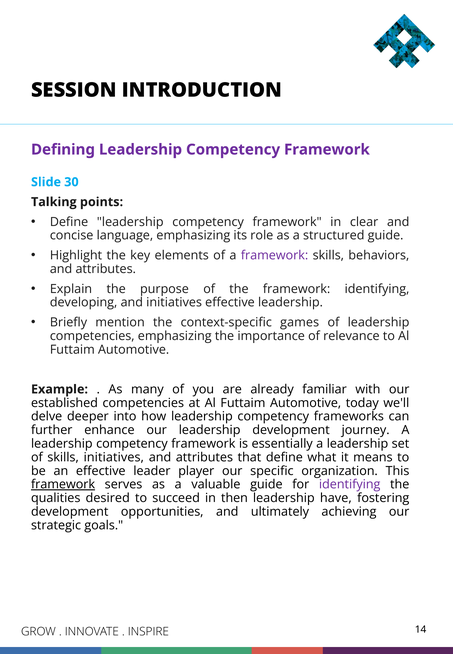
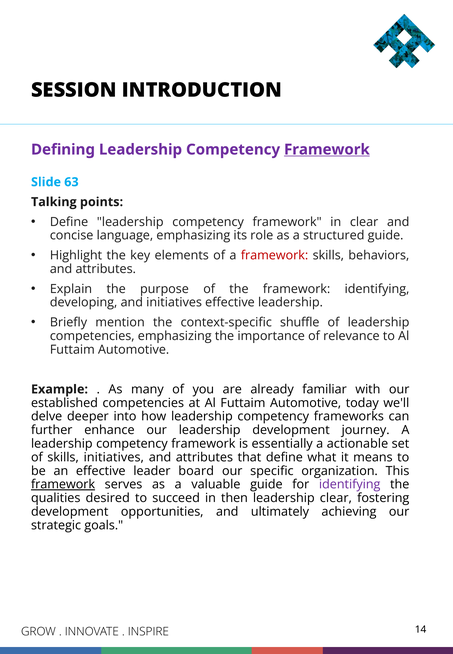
Framework at (327, 150) underline: none -> present
30: 30 -> 63
framework at (275, 255) colour: purple -> red
games: games -> shuffle
essentially a leadership: leadership -> actionable
player: player -> board
leadership have: have -> clear
